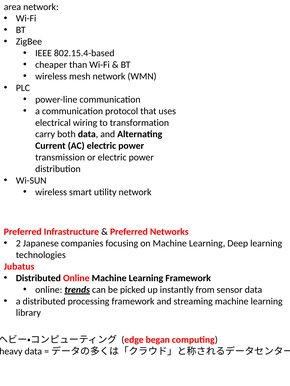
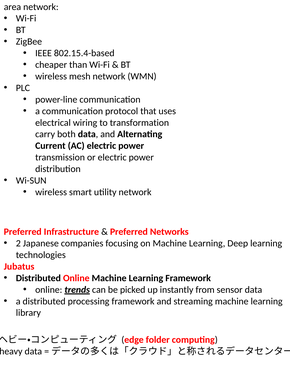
began: began -> folder
